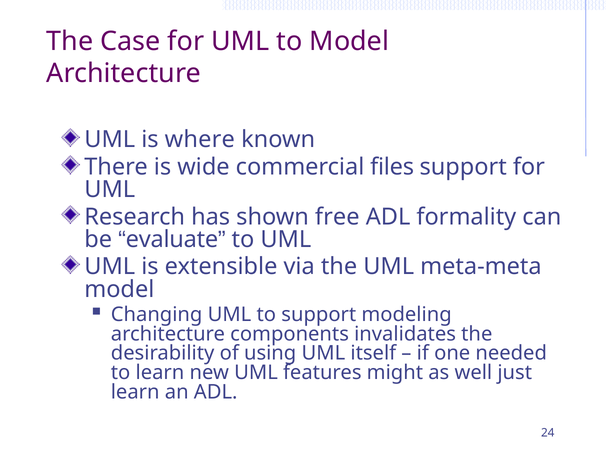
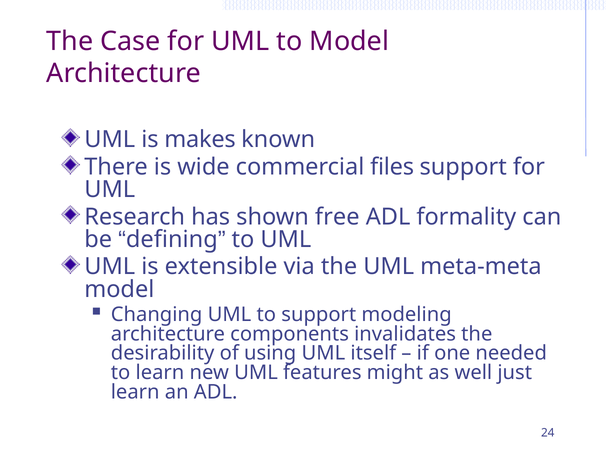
where: where -> makes
evaluate: evaluate -> defining
